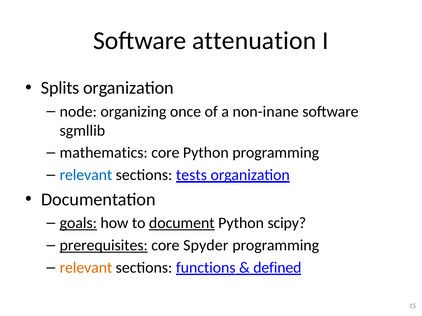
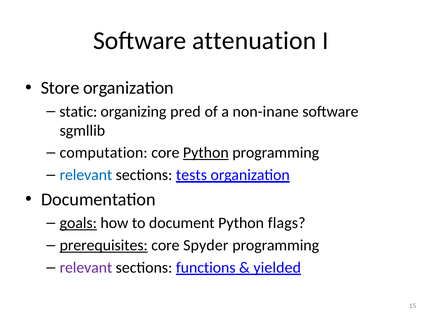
Splits: Splits -> Store
node: node -> static
once: once -> pred
mathematics: mathematics -> computation
Python at (206, 153) underline: none -> present
document underline: present -> none
scipy: scipy -> flags
relevant at (86, 268) colour: orange -> purple
defined: defined -> yielded
